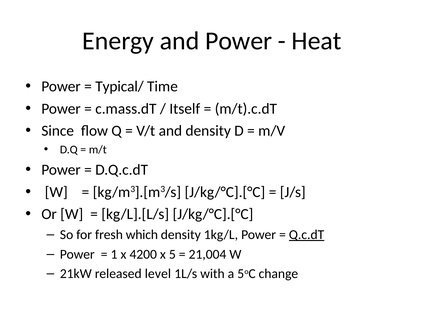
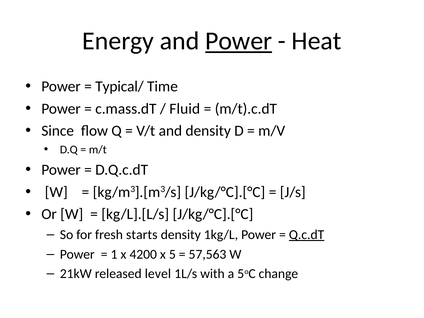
Power at (239, 41) underline: none -> present
Itself: Itself -> Fluid
which: which -> starts
21,004: 21,004 -> 57,563
